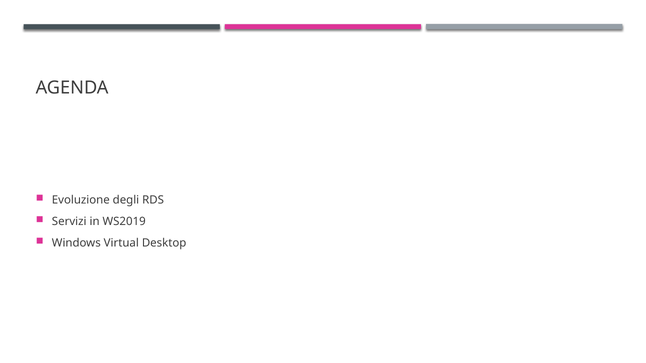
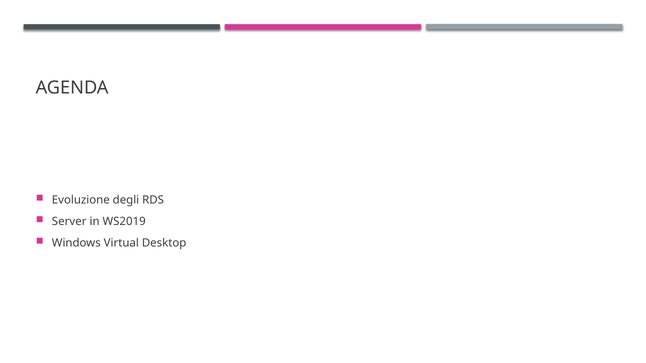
Servizi: Servizi -> Server
